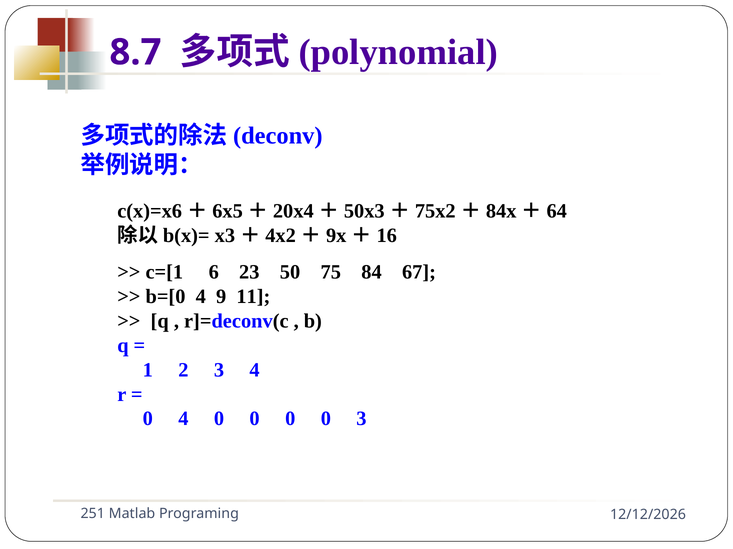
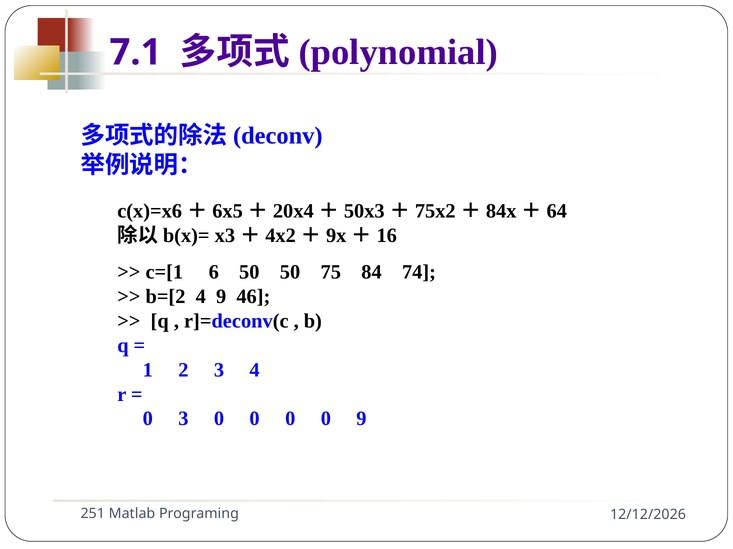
8.7: 8.7 -> 7.1
6 23: 23 -> 50
67: 67 -> 74
b=[0: b=[0 -> b=[2
11: 11 -> 46
0 4: 4 -> 3
0 3: 3 -> 9
